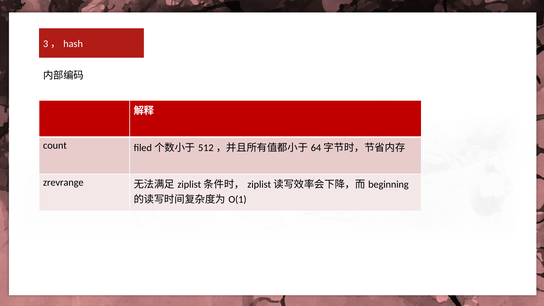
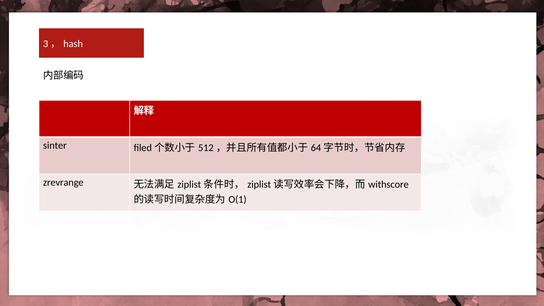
count: count -> sinter
beginning: beginning -> withscore
